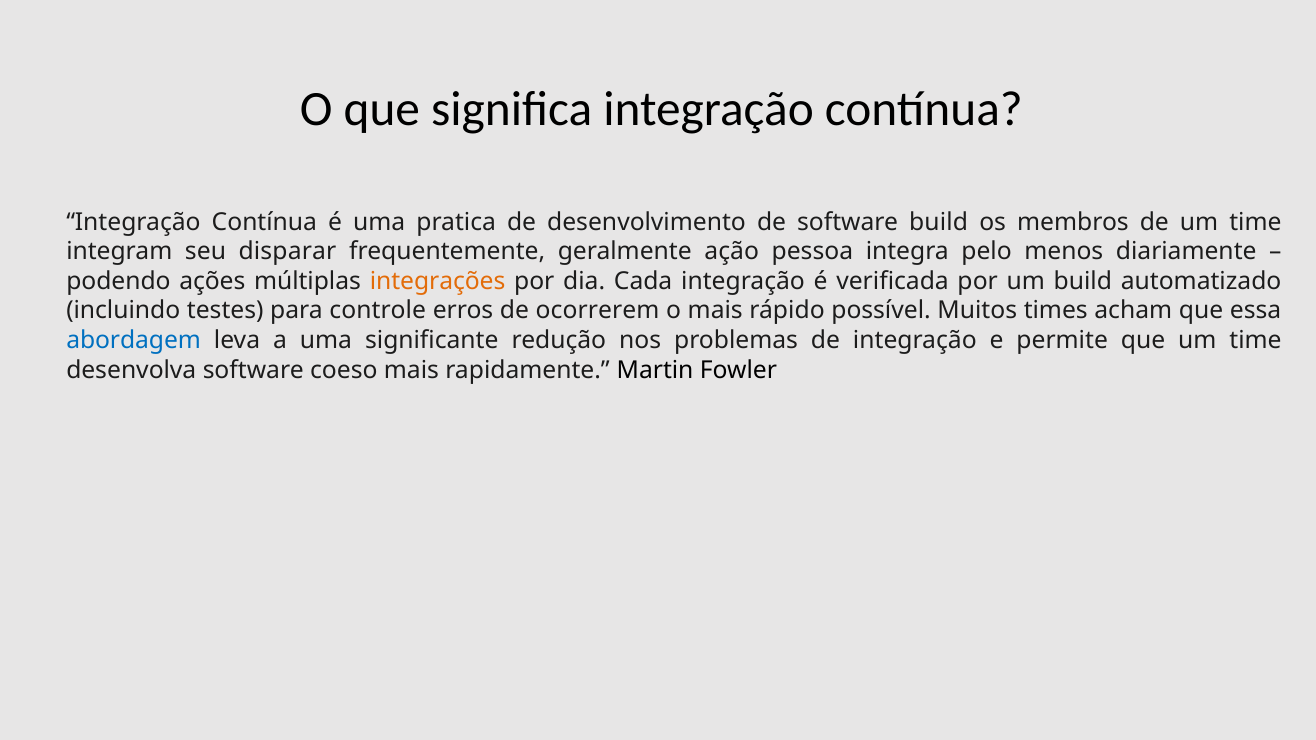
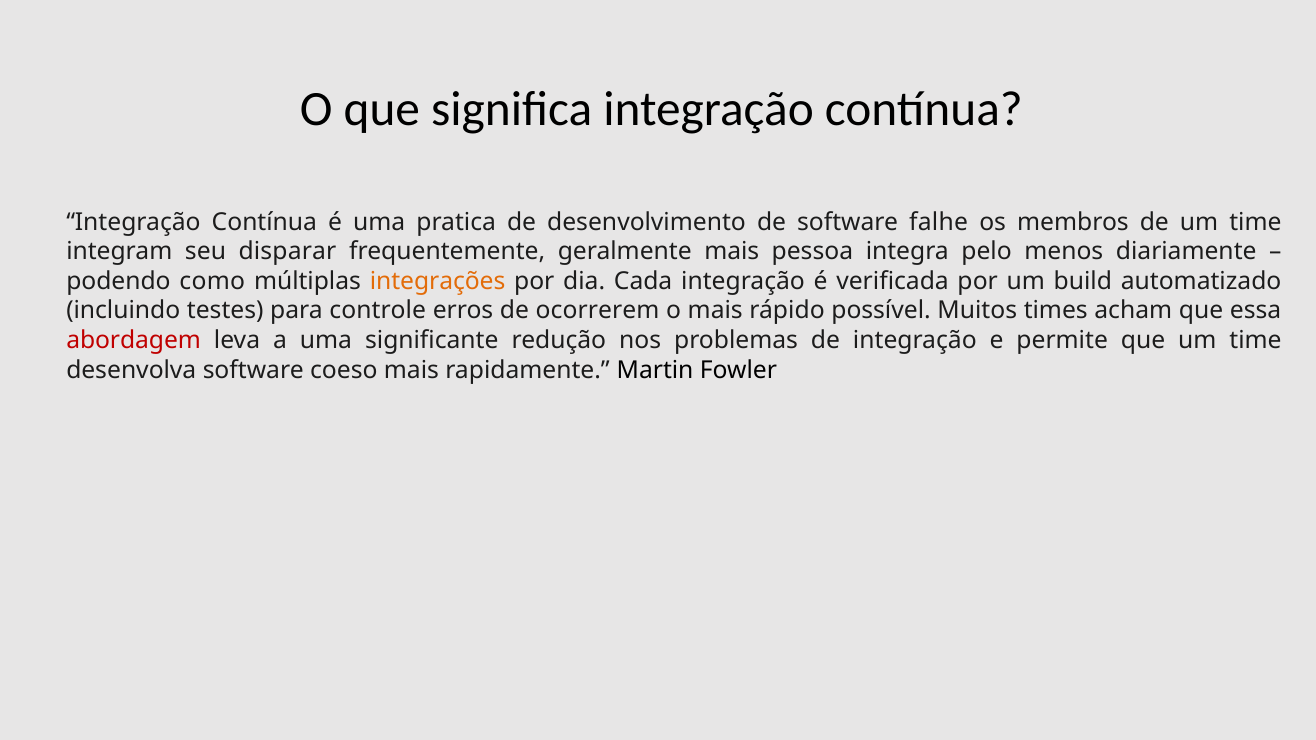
software build: build -> falhe
geralmente ação: ação -> mais
ações: ações -> como
abordagem colour: blue -> red
